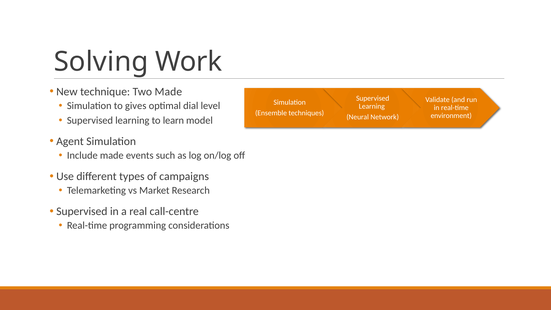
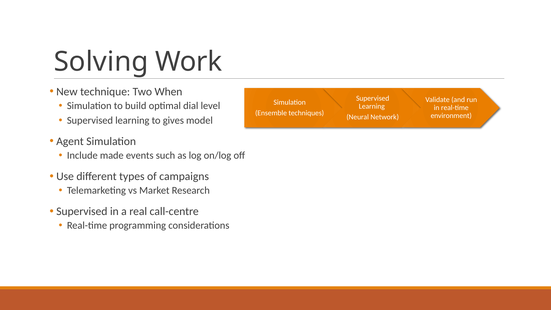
Two Made: Made -> When
gives: gives -> build
learn: learn -> gives
